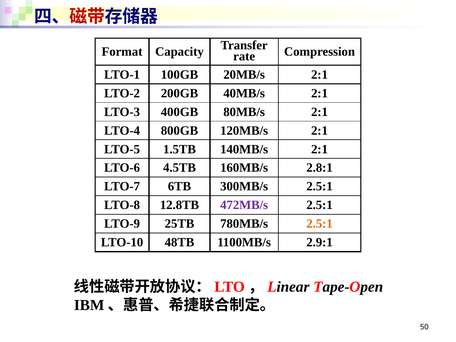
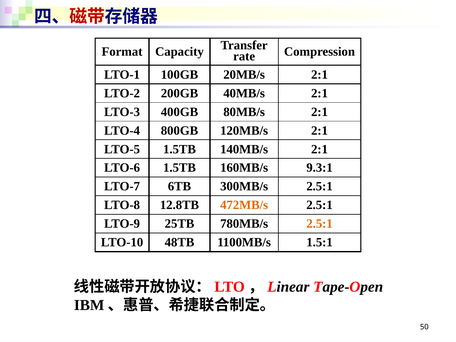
LTO-6 4.5TB: 4.5TB -> 1.5TB
2.8:1: 2.8:1 -> 9.3:1
472MB/s colour: purple -> orange
2.9:1: 2.9:1 -> 1.5:1
